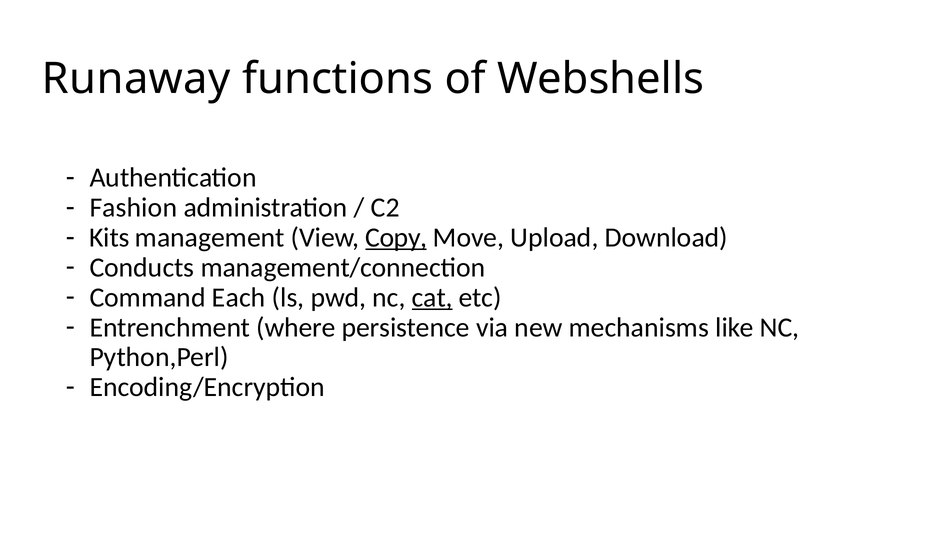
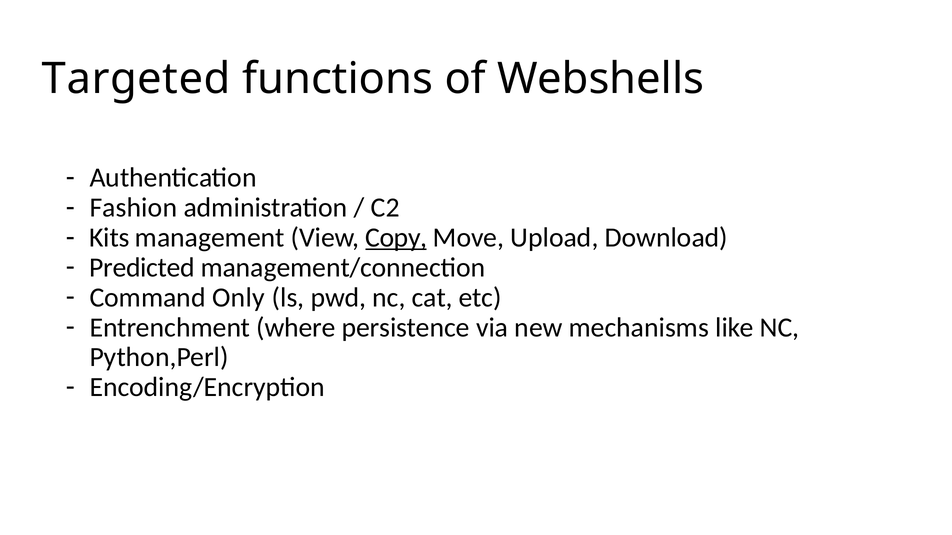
Runaway: Runaway -> Targeted
Conducts: Conducts -> Predicted
Each: Each -> Only
cat underline: present -> none
